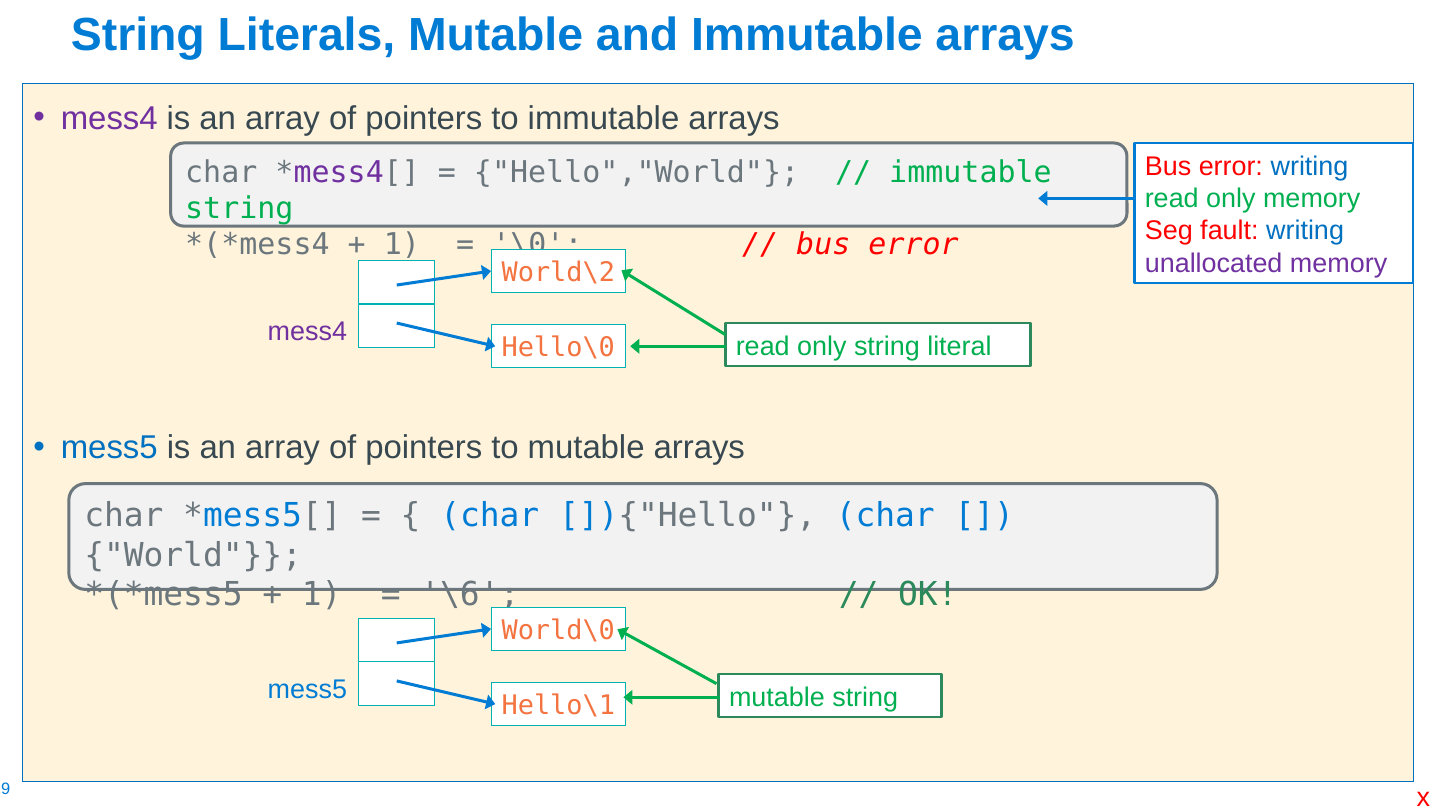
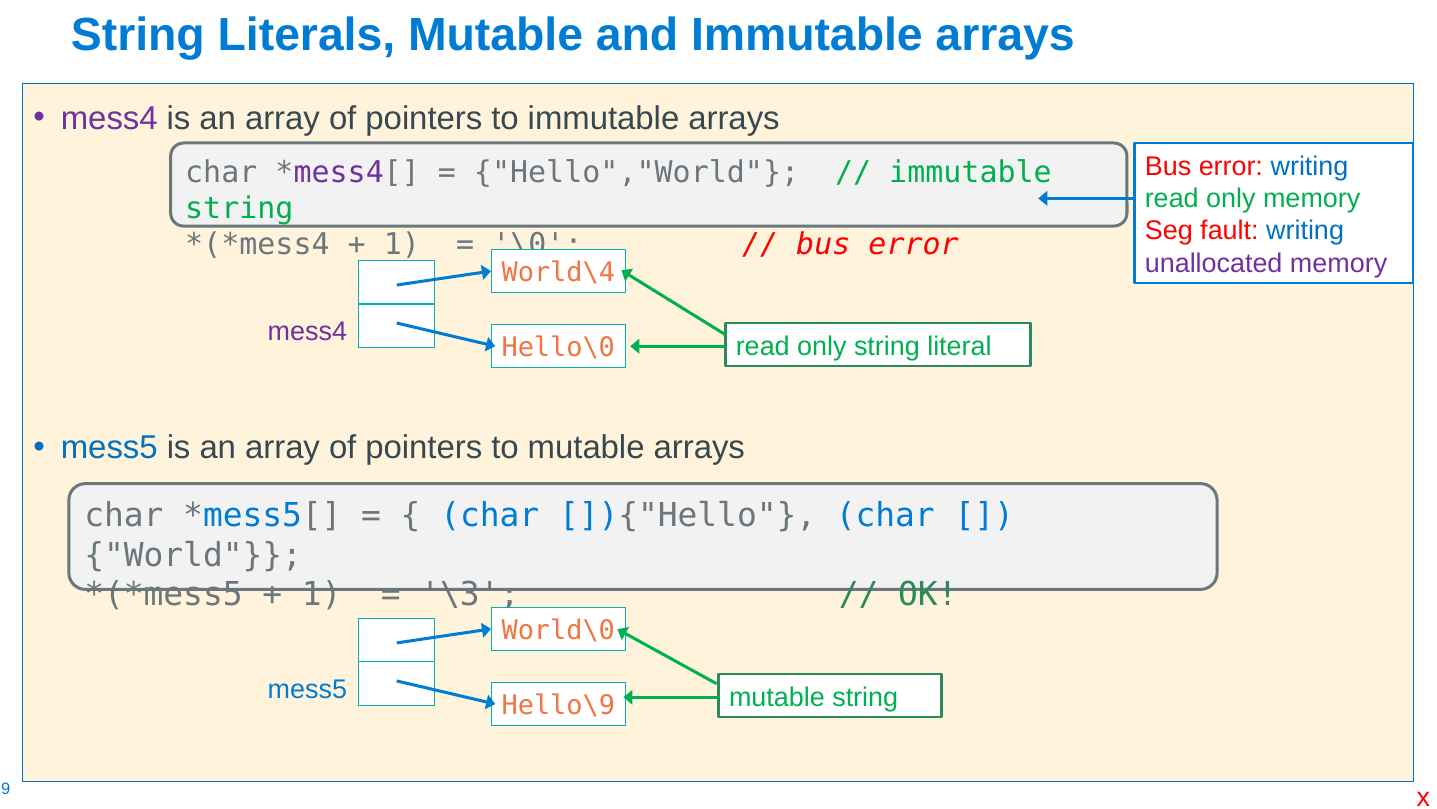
World\2: World\2 -> World\4
\6: \6 -> \3
Hello\1: Hello\1 -> Hello\9
